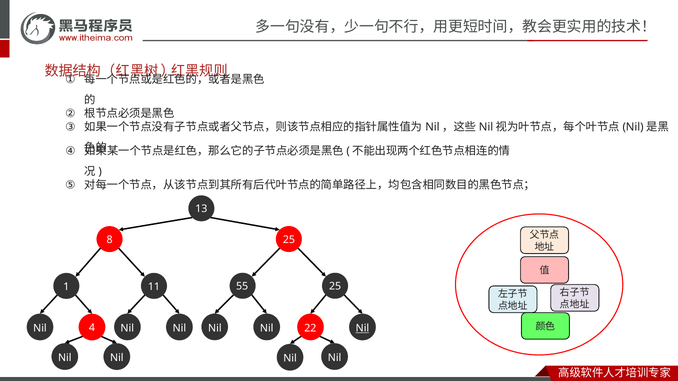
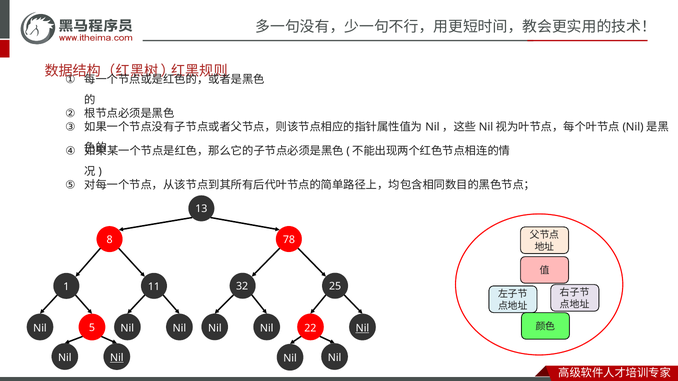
8 25: 25 -> 78
55: 55 -> 32
4: 4 -> 5
Nil at (117, 358) underline: none -> present
